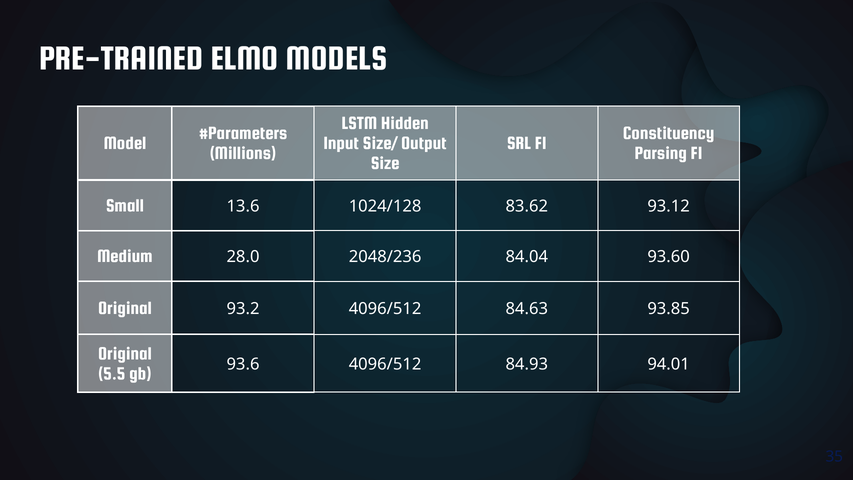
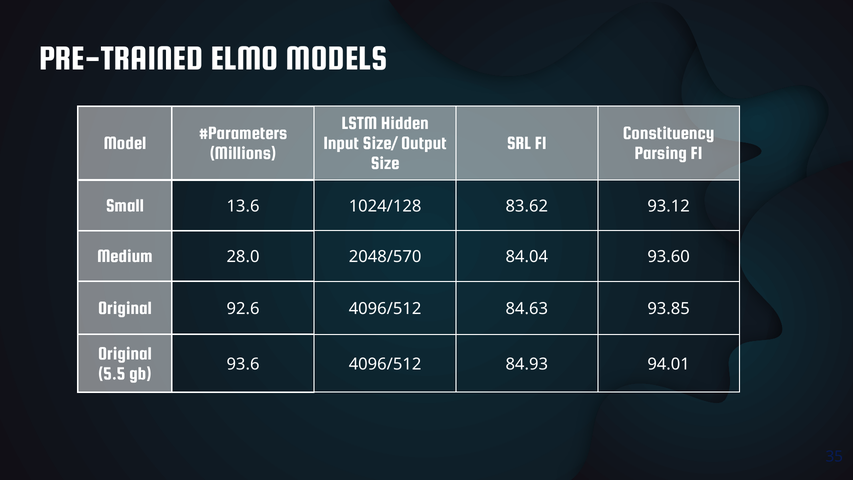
2048/236: 2048/236 -> 2048/570
93.2: 93.2 -> 92.6
